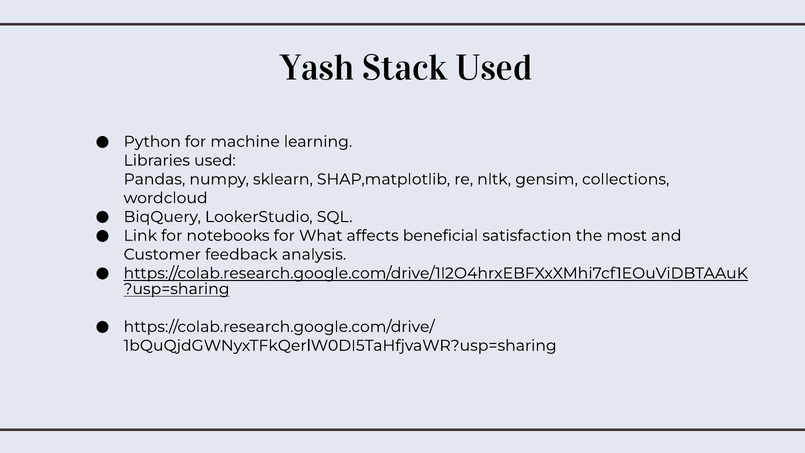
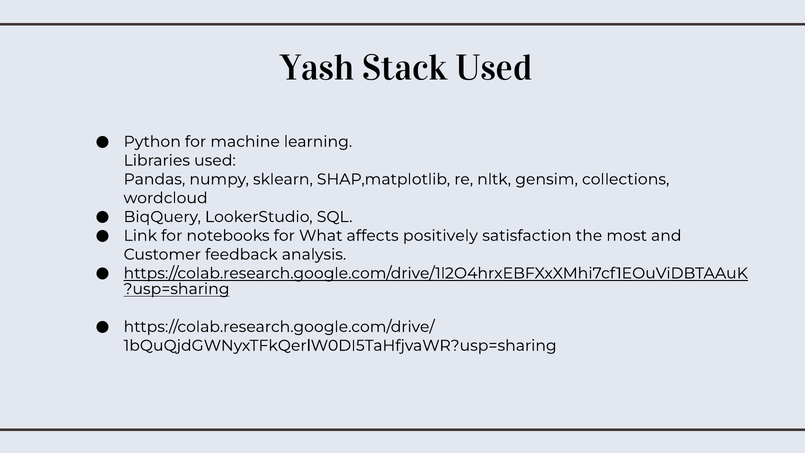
beneficial: beneficial -> positively
